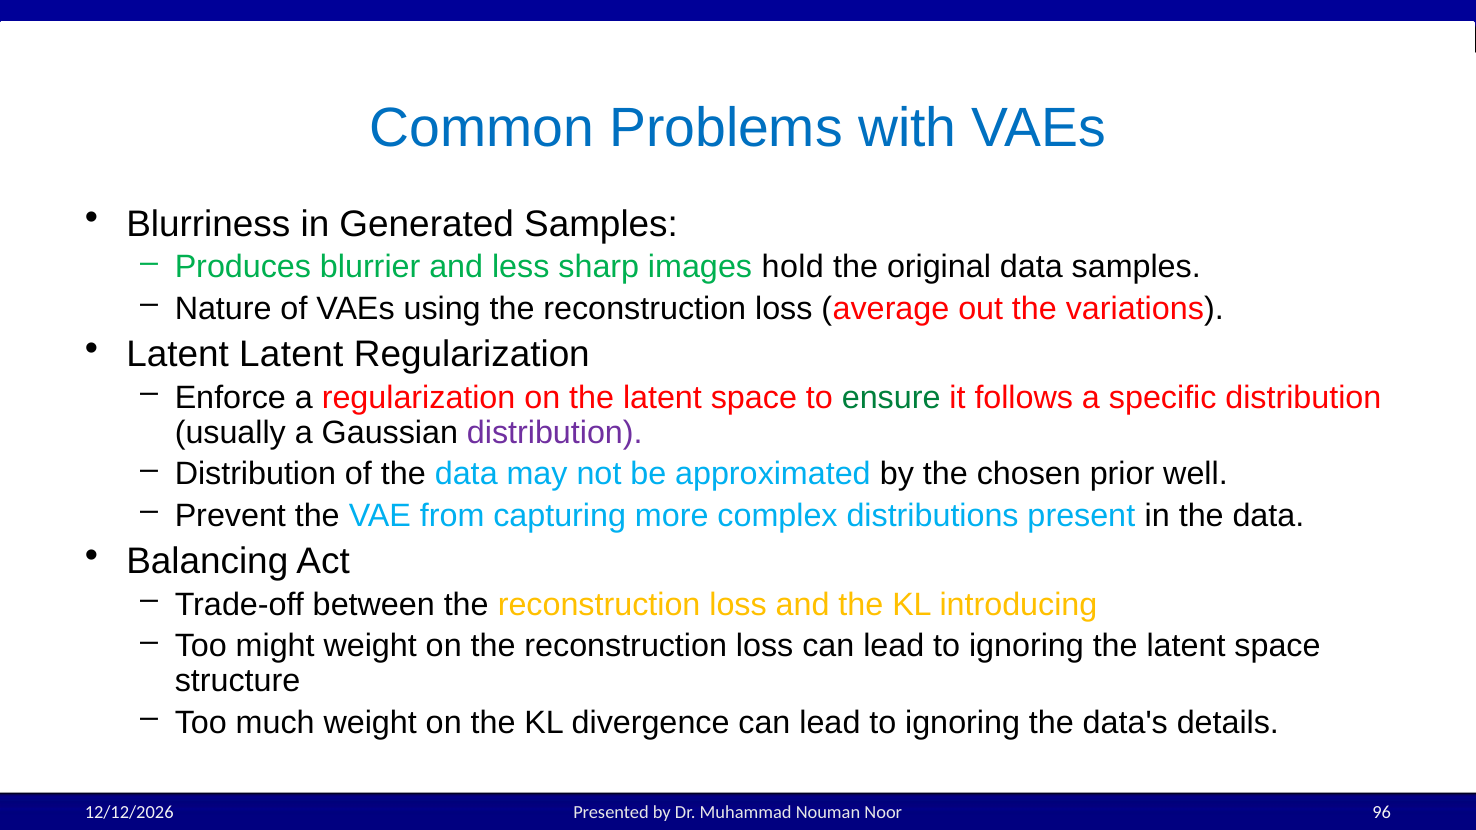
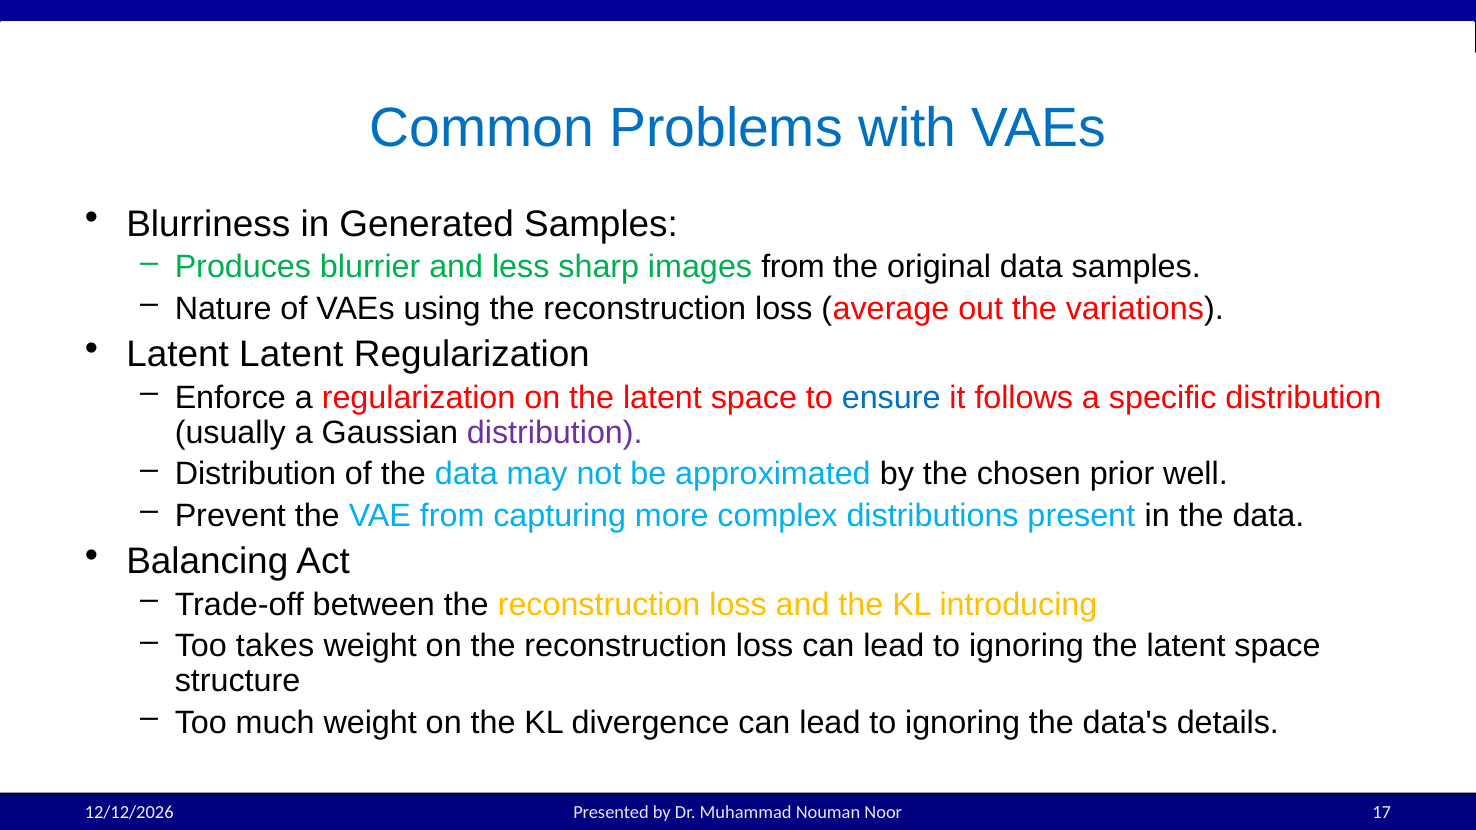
images hold: hold -> from
ensure colour: green -> blue
might: might -> takes
96: 96 -> 17
